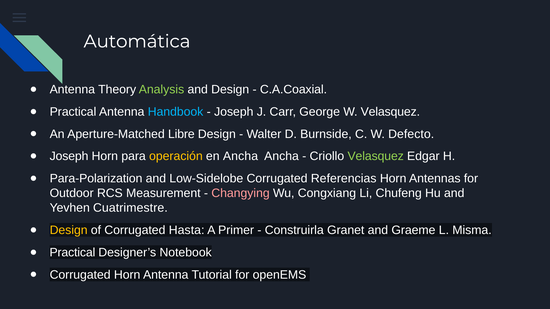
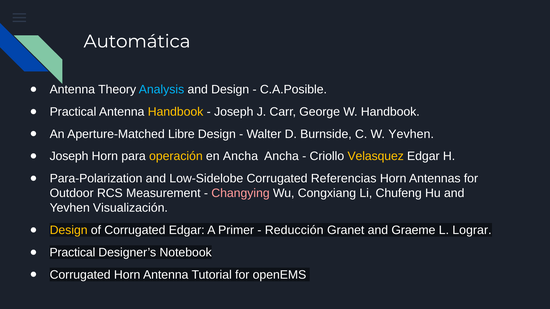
Analysis colour: light green -> light blue
C.A.Coaxial: C.A.Coaxial -> C.A.Posible
Handbook at (176, 112) colour: light blue -> yellow
W Velasquez: Velasquez -> Handbook
W Defecto: Defecto -> Yevhen
Velasquez at (376, 156) colour: light green -> yellow
Cuatrimestre: Cuatrimestre -> Visualización
Corrugated Hasta: Hasta -> Edgar
Construirla: Construirla -> Reducción
Misma: Misma -> Lograr
